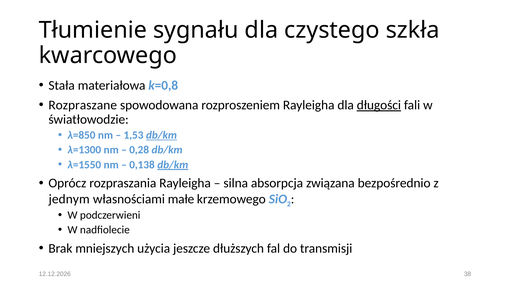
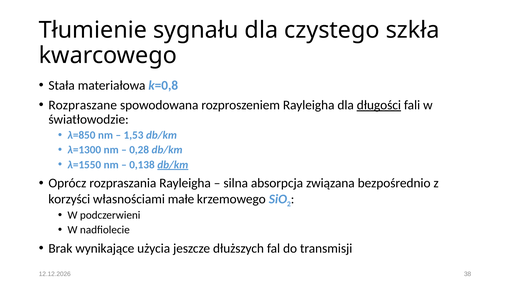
db/km at (161, 135) underline: present -> none
jednym: jednym -> korzyści
mniejszych: mniejszych -> wynikające
